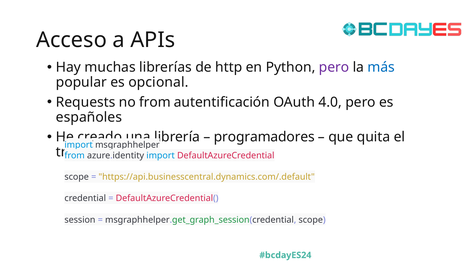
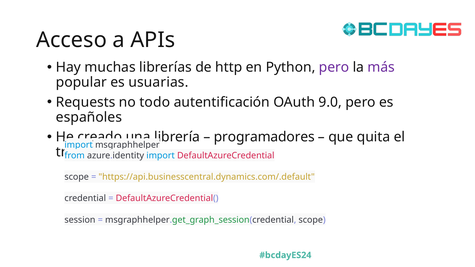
más colour: blue -> purple
opcional: opcional -> usuarias
no from: from -> todo
4.0: 4.0 -> 9.0
